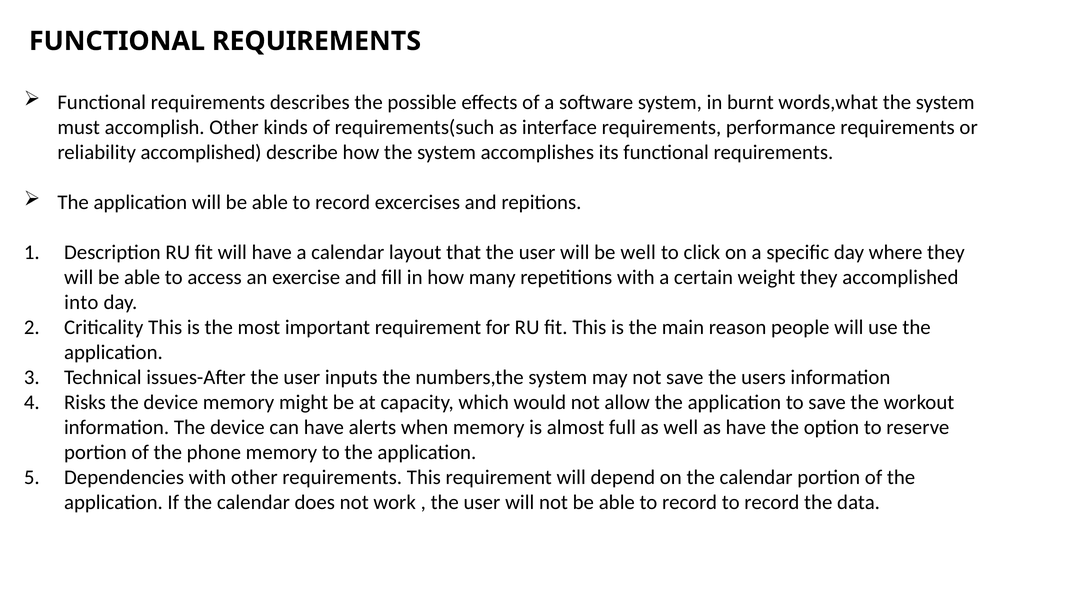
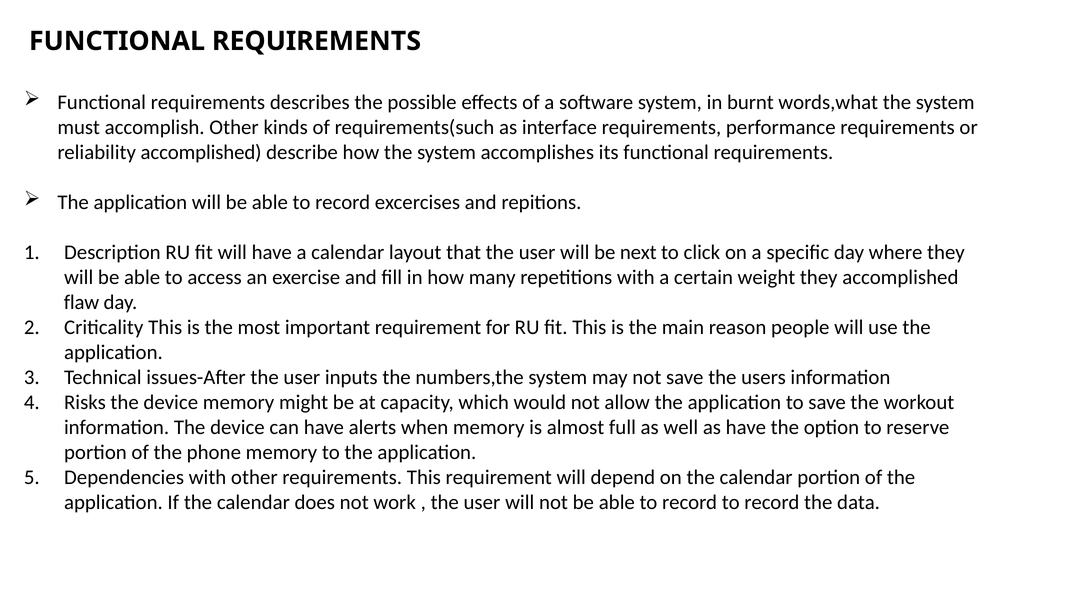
be well: well -> next
into: into -> flaw
